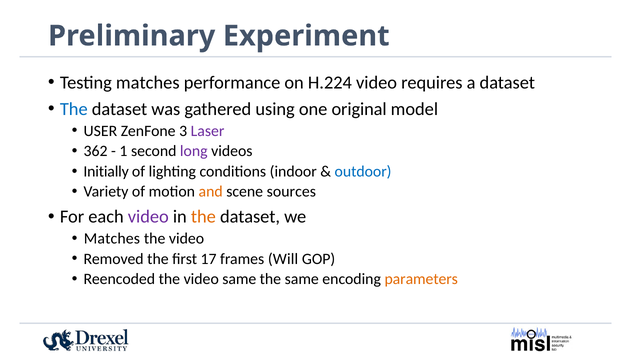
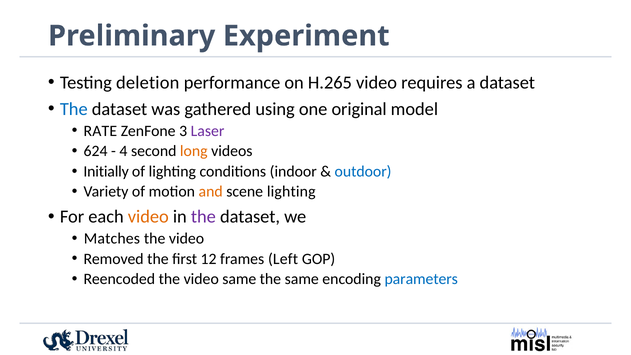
Testing matches: matches -> deletion
H.224: H.224 -> H.265
USER: USER -> RATE
362: 362 -> 624
1: 1 -> 4
long colour: purple -> orange
scene sources: sources -> lighting
video at (148, 217) colour: purple -> orange
the at (203, 217) colour: orange -> purple
17: 17 -> 12
Will: Will -> Left
parameters colour: orange -> blue
